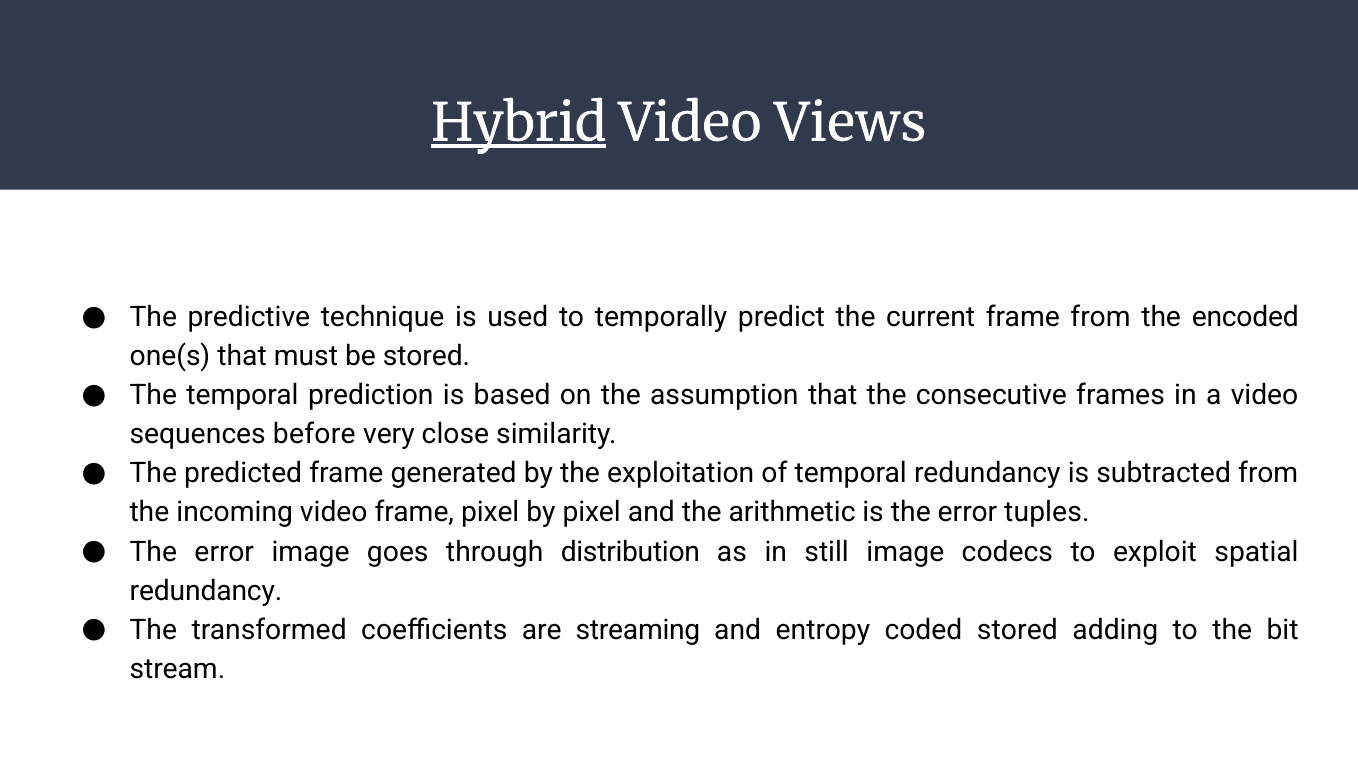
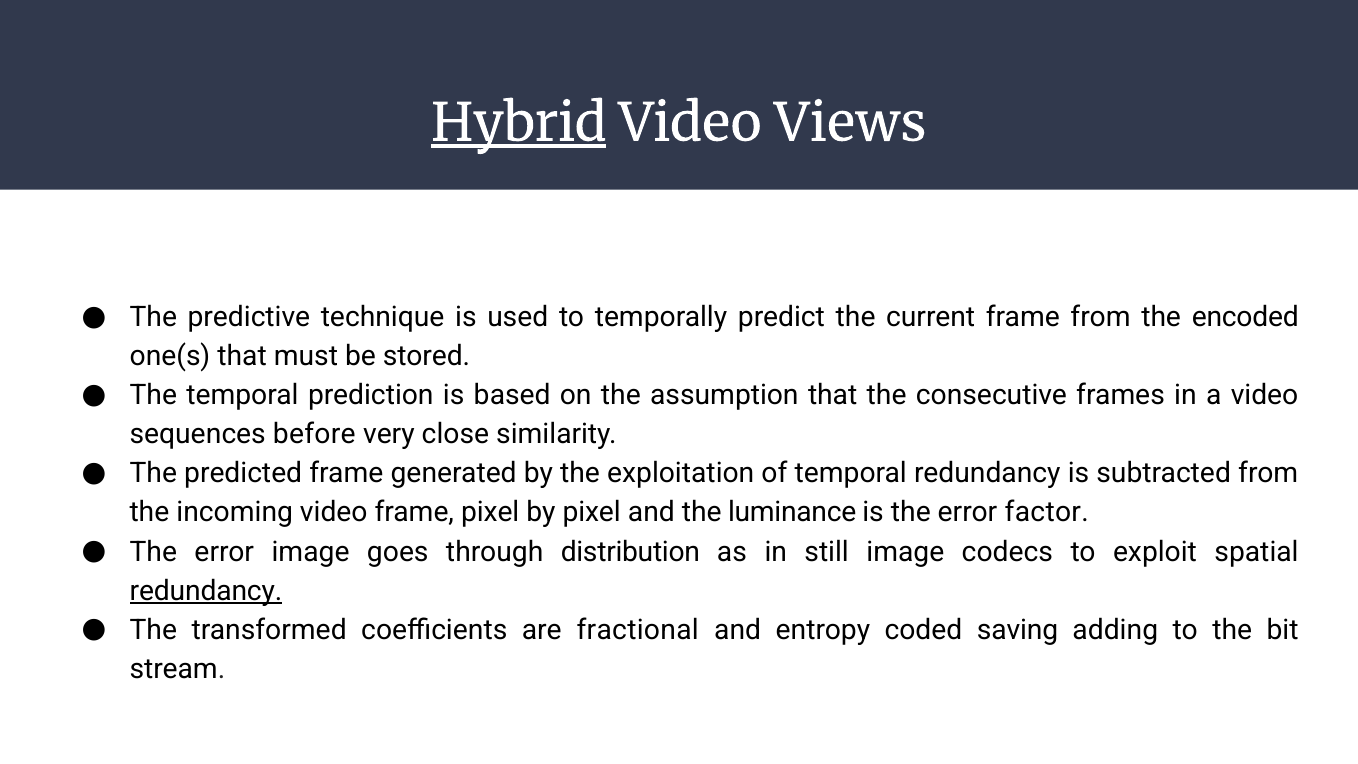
arithmetic: arithmetic -> luminance
tuples: tuples -> factor
redundancy at (206, 591) underline: none -> present
streaming: streaming -> fractional
coded stored: stored -> saving
